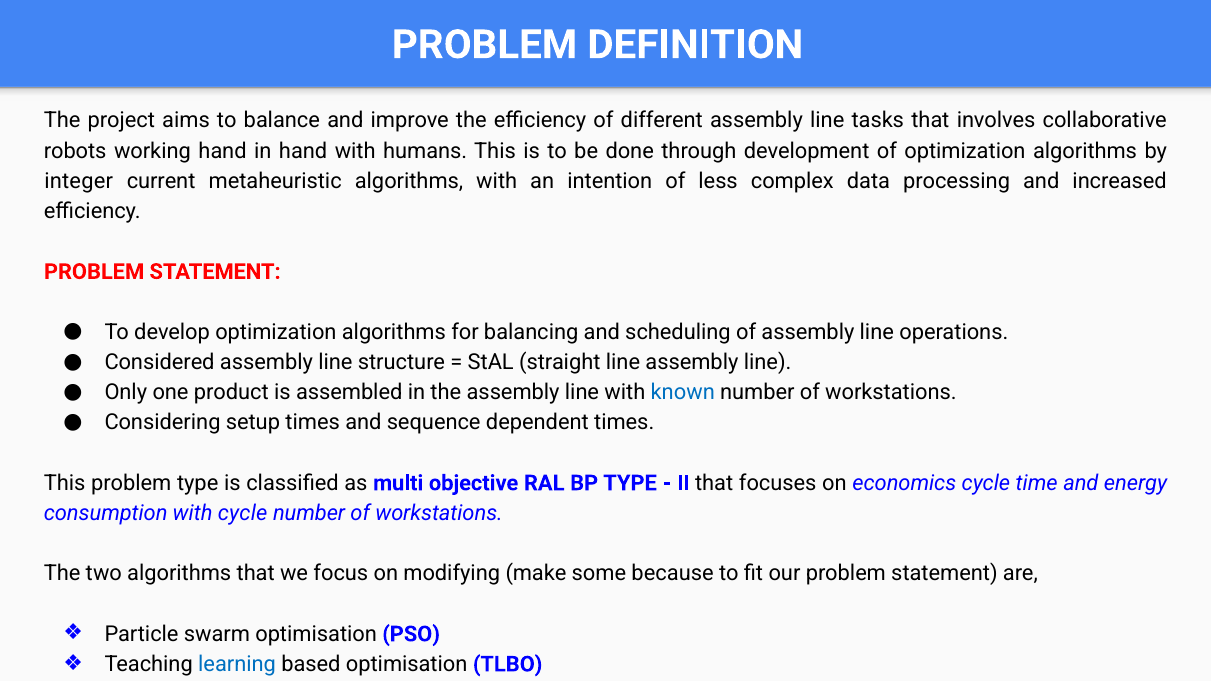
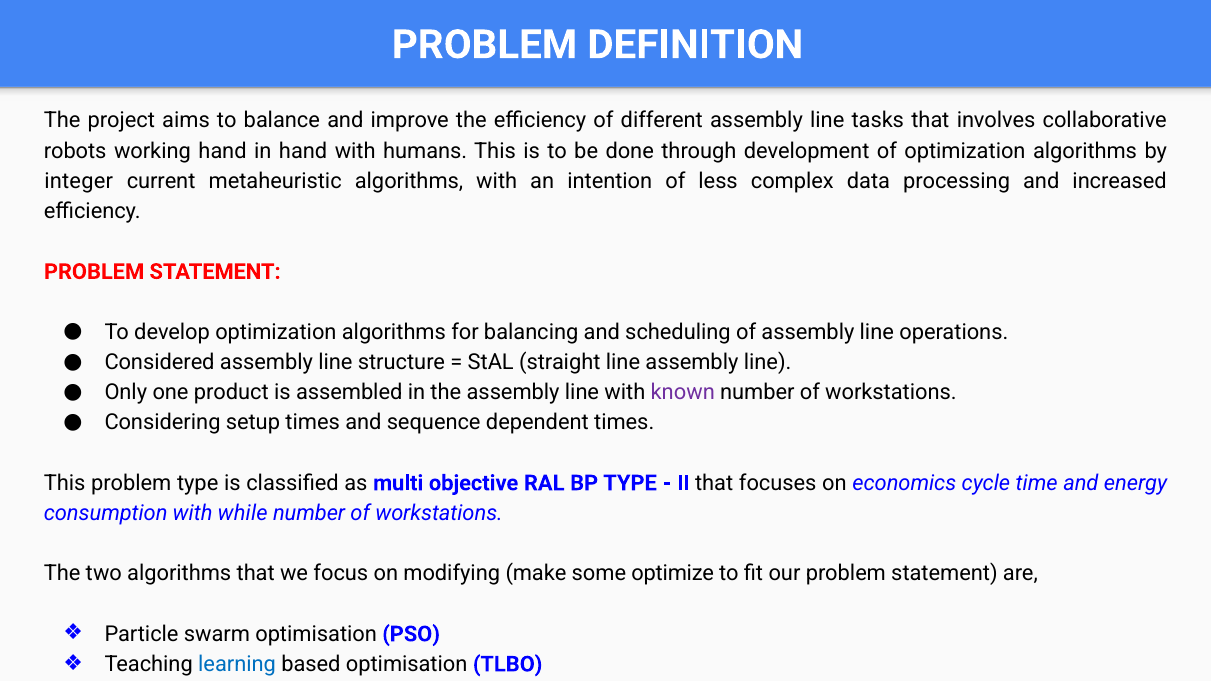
known colour: blue -> purple
with cycle: cycle -> while
because: because -> optimize
